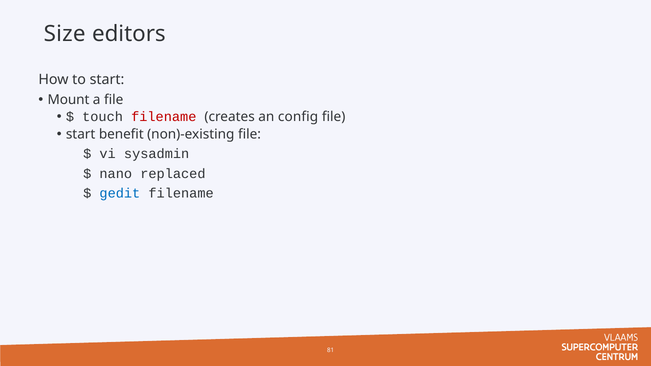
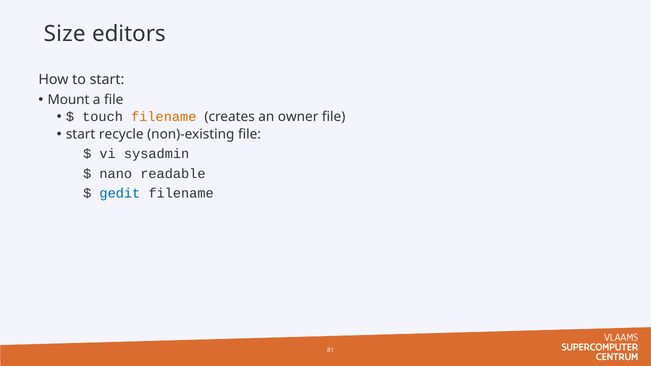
filename at (164, 117) colour: red -> orange
config: config -> owner
benefit: benefit -> recycle
replaced: replaced -> readable
